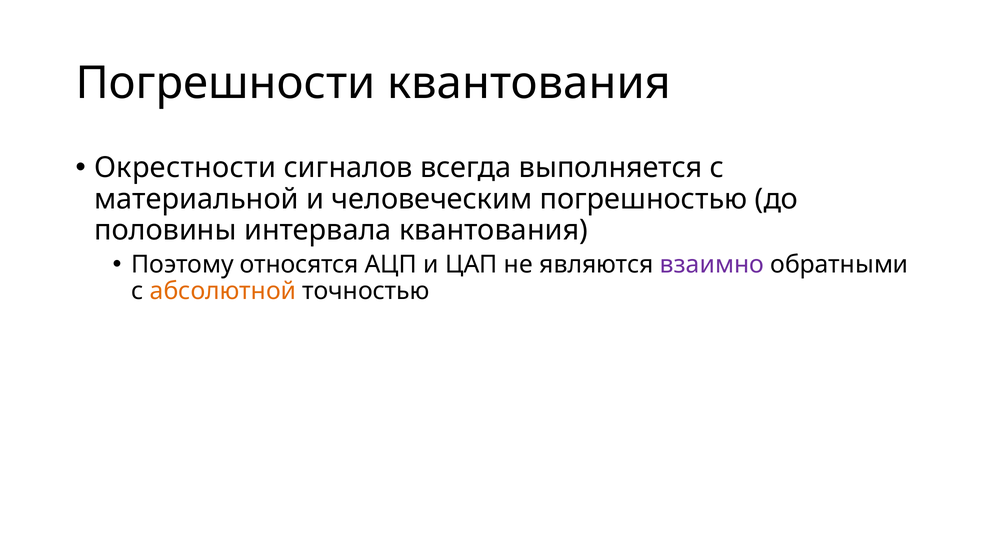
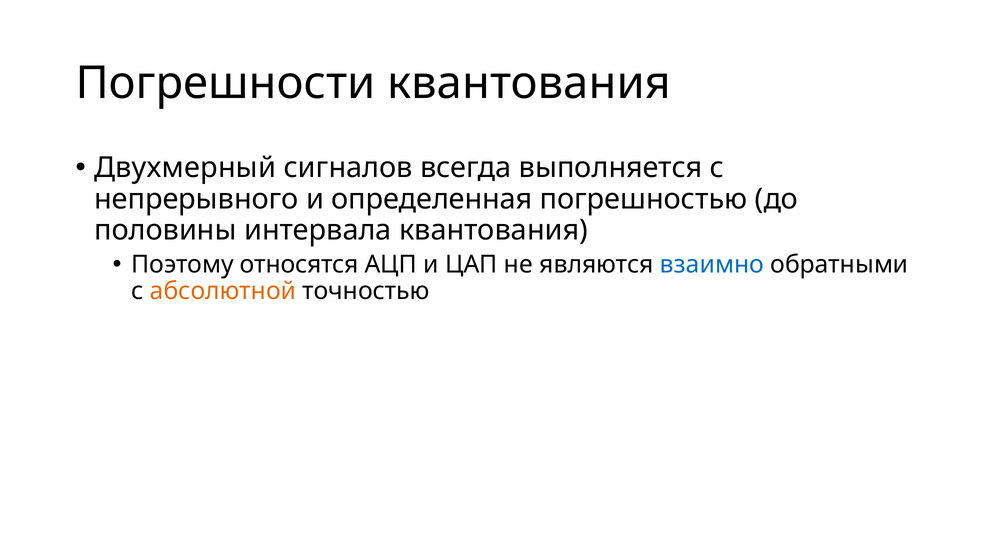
Окрестности: Окрестности -> Двухмерный
материальной: материальной -> непрерывного
человеческим: человеческим -> определенная
взаимно colour: purple -> blue
